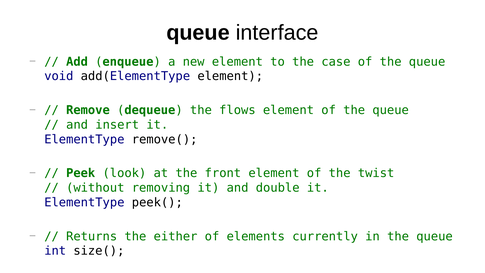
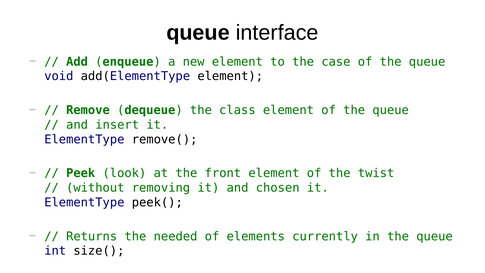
flows: flows -> class
double: double -> chosen
either: either -> needed
